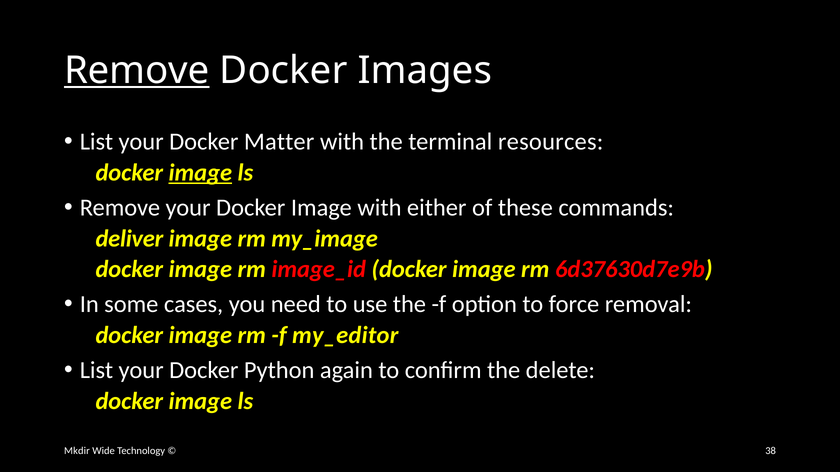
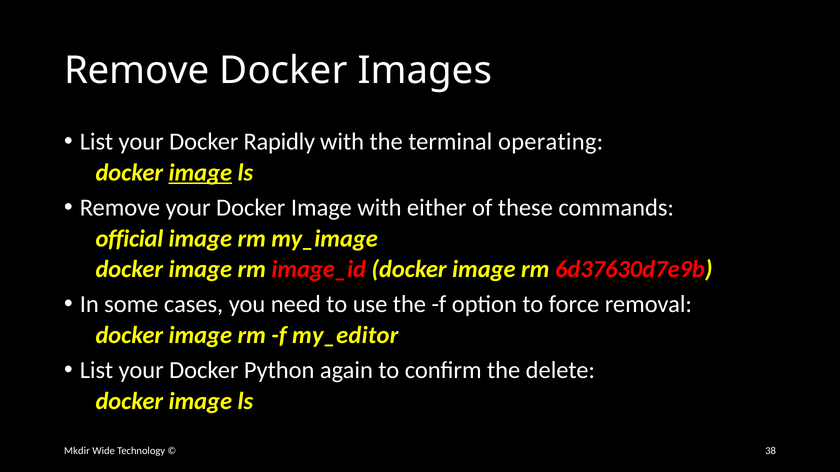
Remove at (137, 71) underline: present -> none
Matter: Matter -> Rapidly
resources: resources -> operating
deliver: deliver -> official
